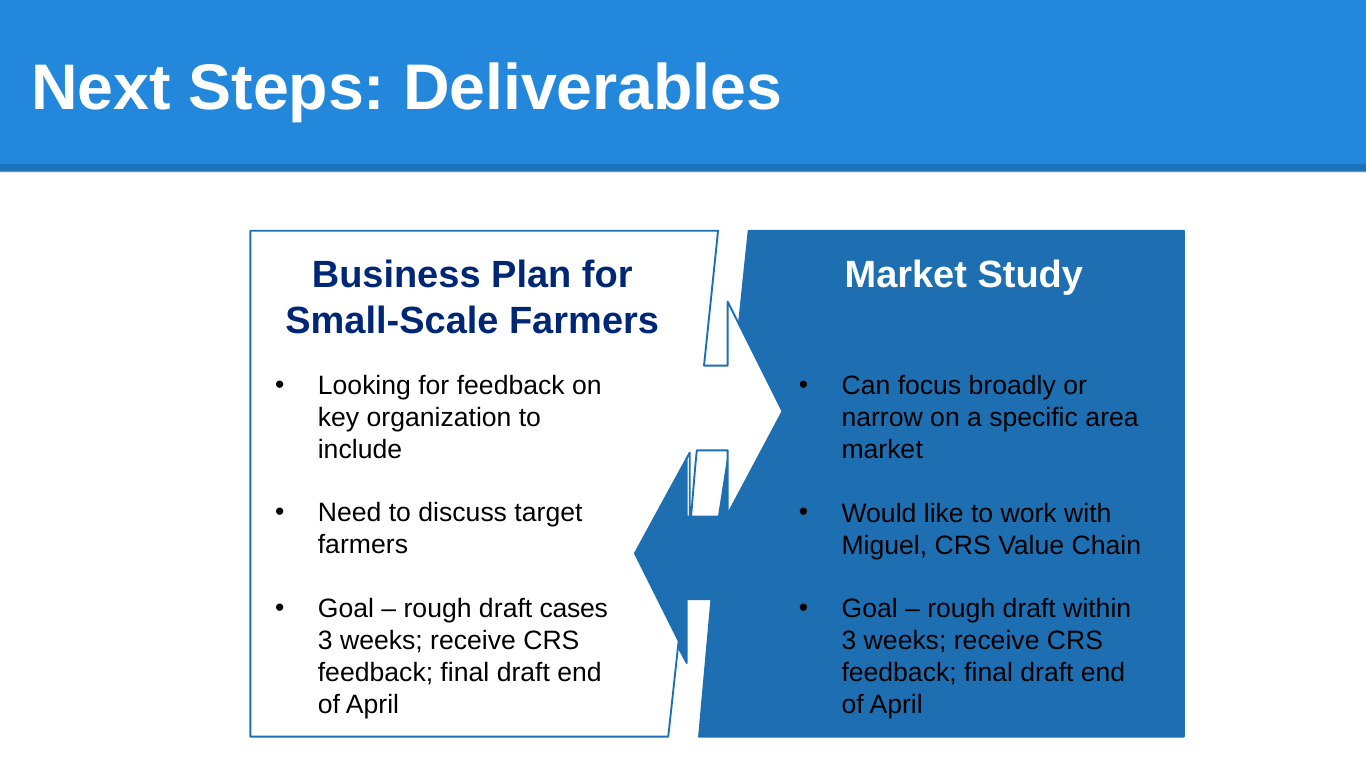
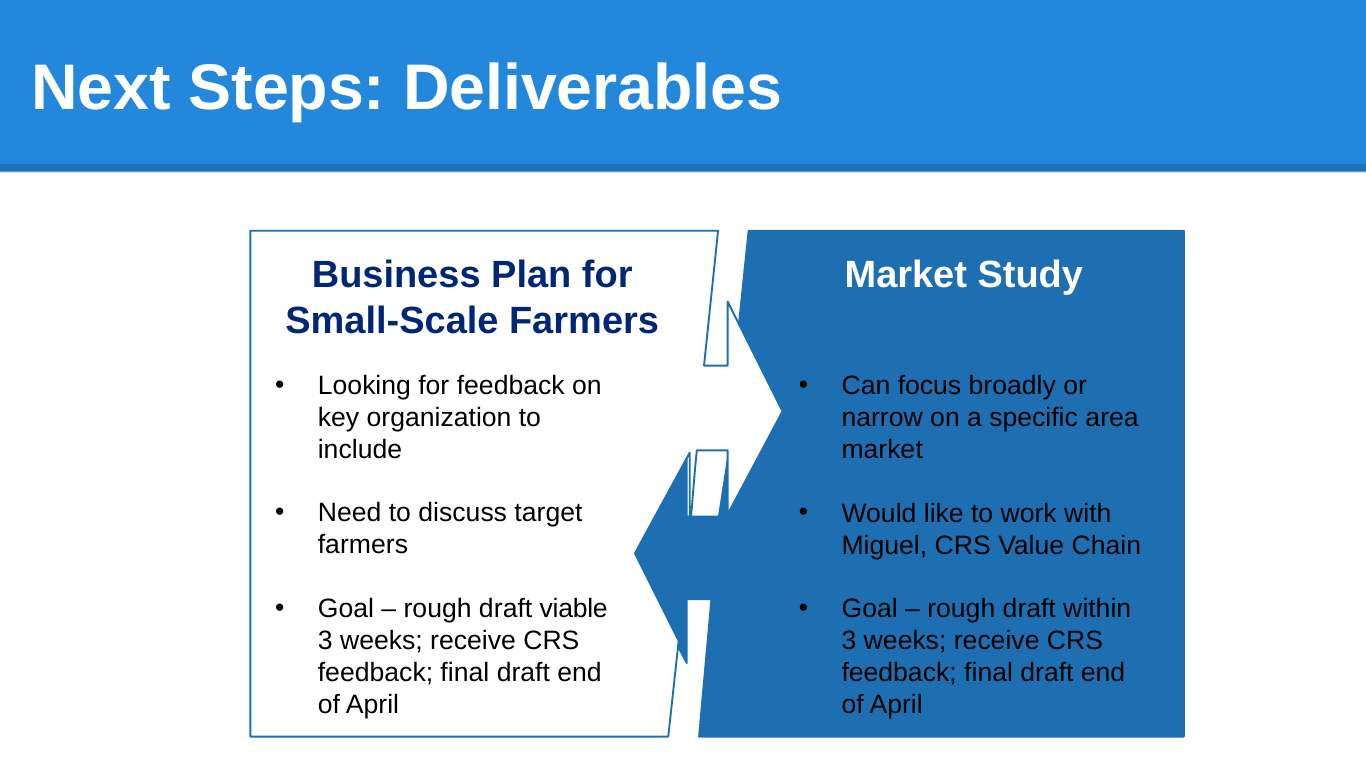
cases: cases -> viable
